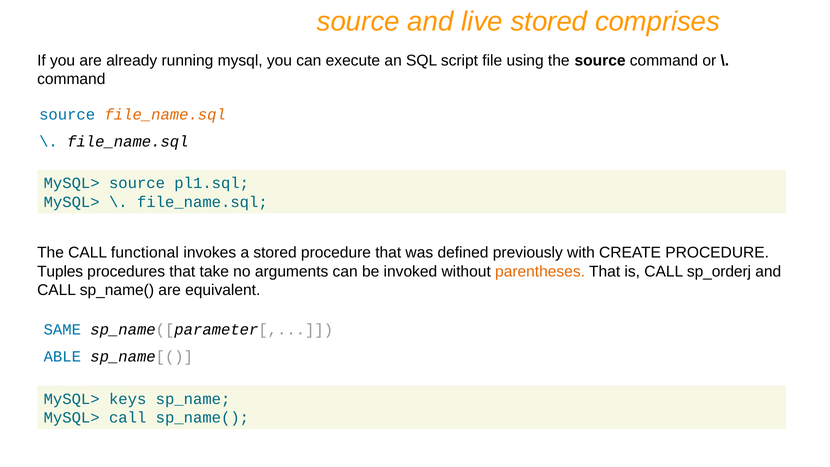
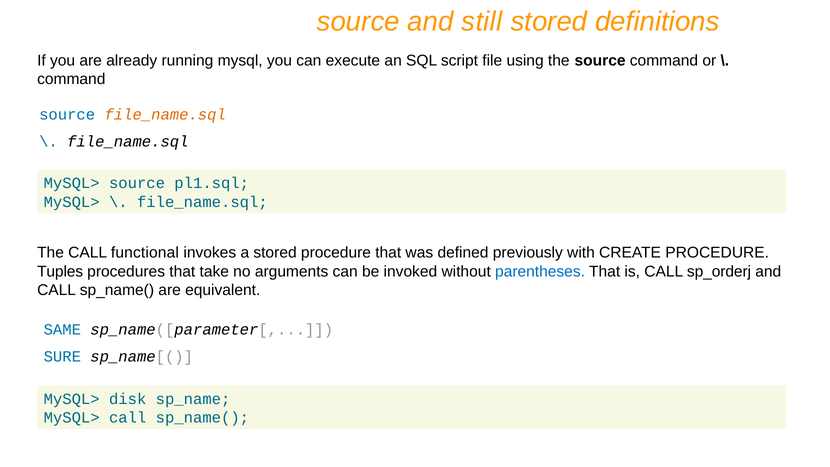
live: live -> still
comprises: comprises -> definitions
parentheses colour: orange -> blue
ABLE: ABLE -> SURE
keys: keys -> disk
